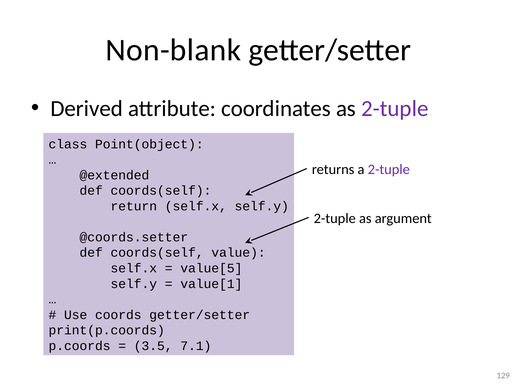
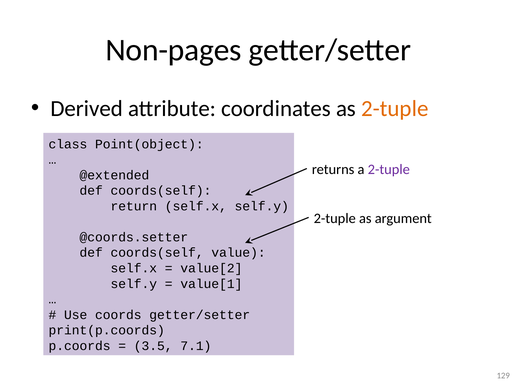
Non-blank: Non-blank -> Non-pages
2-tuple at (395, 108) colour: purple -> orange
value[5: value[5 -> value[2
